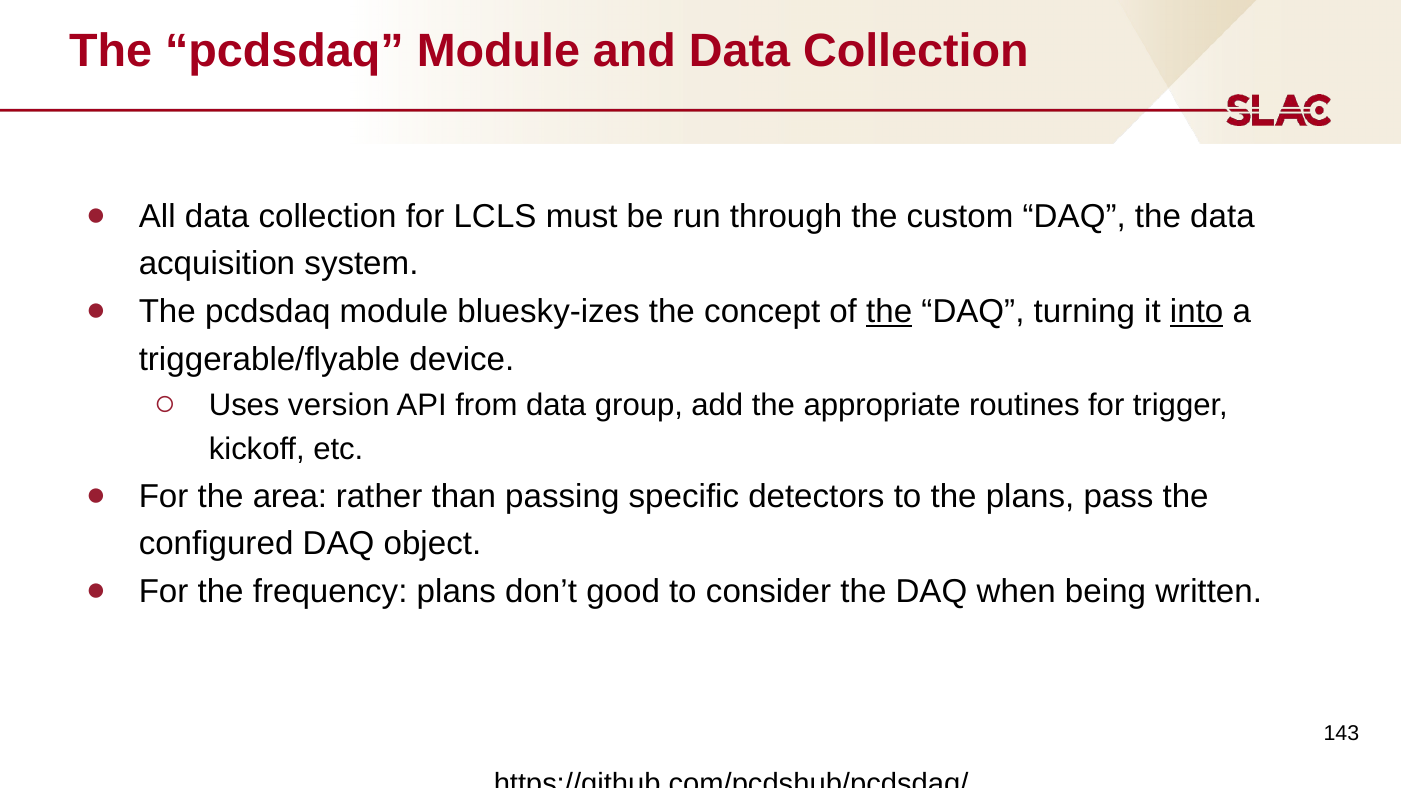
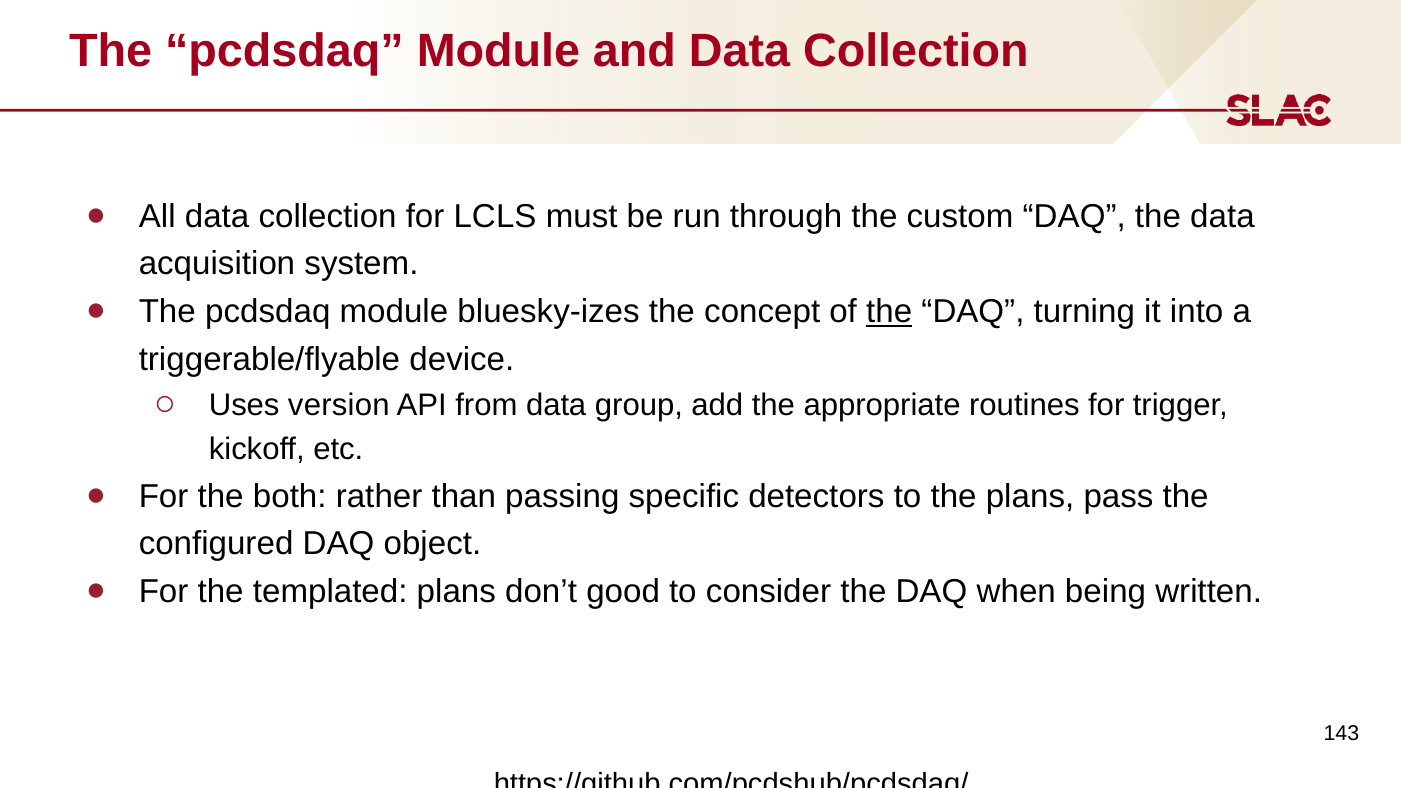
into underline: present -> none
area: area -> both
frequency: frequency -> templated
